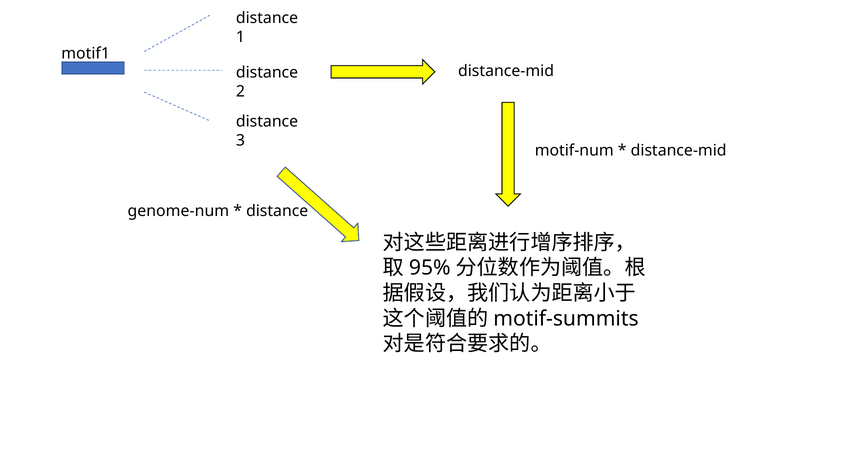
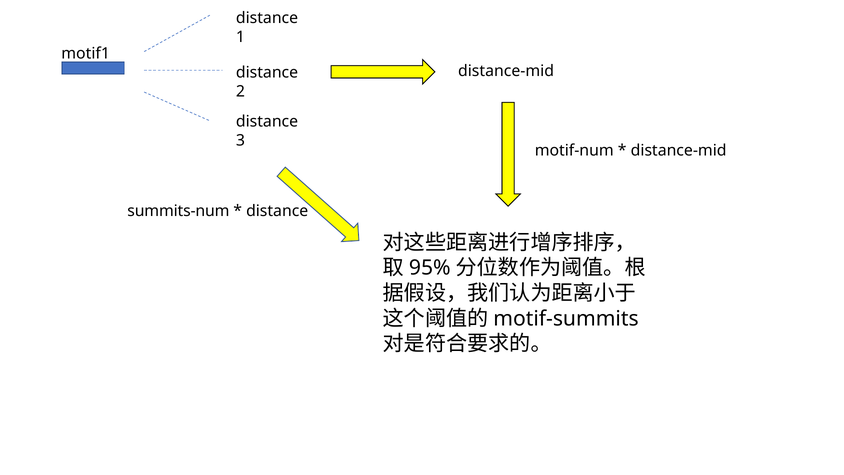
genome-num: genome-num -> summits-num
